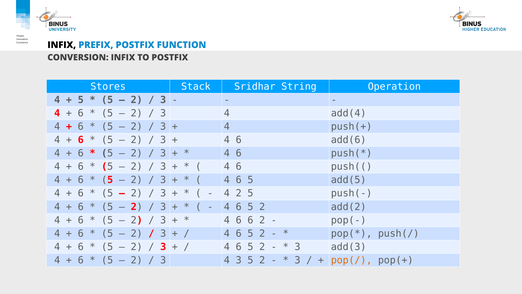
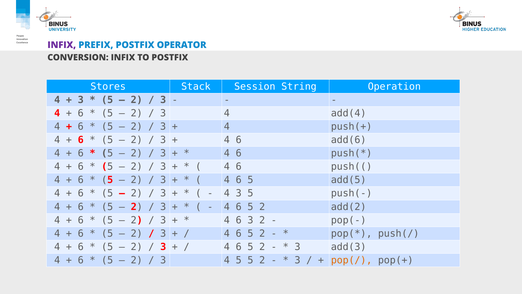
INFIX at (62, 45) colour: black -> purple
FUNCTION: FUNCTION -> OPERATOR
Sridhar: Sridhar -> Session
5 at (81, 100): 5 -> 3
4 2: 2 -> 3
6 6: 6 -> 3
4 3: 3 -> 5
